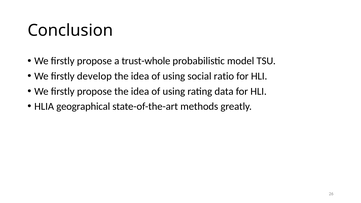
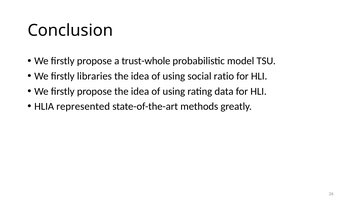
develop: develop -> libraries
geographical: geographical -> represented
